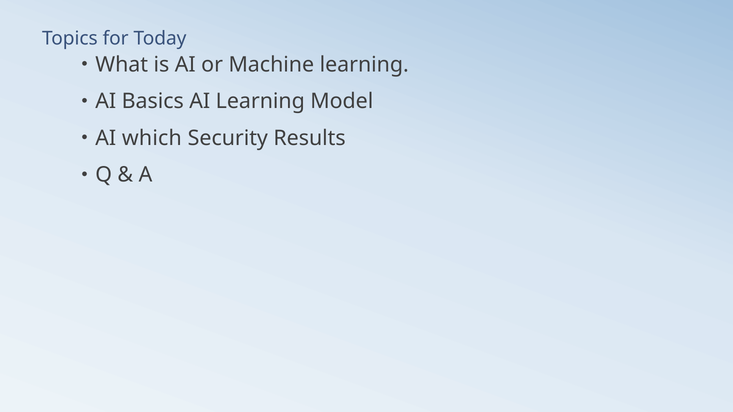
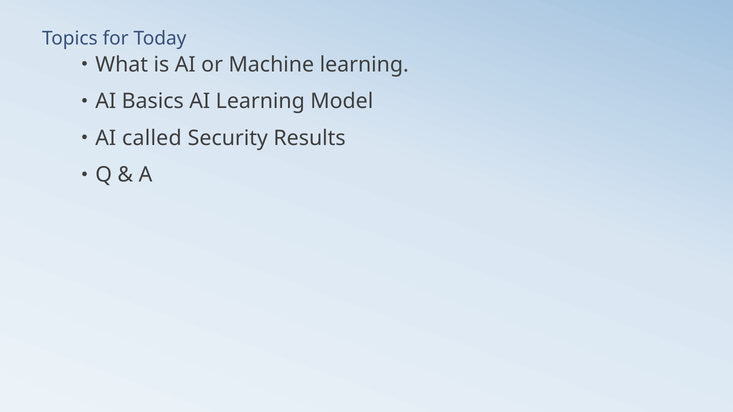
which: which -> called
